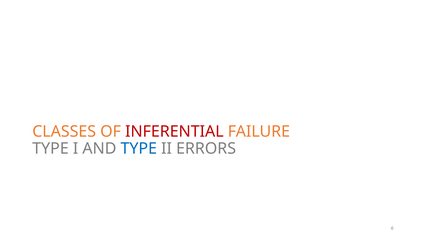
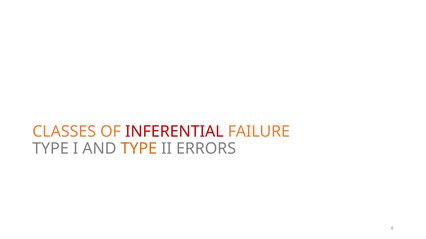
TYPE at (139, 149) colour: blue -> orange
